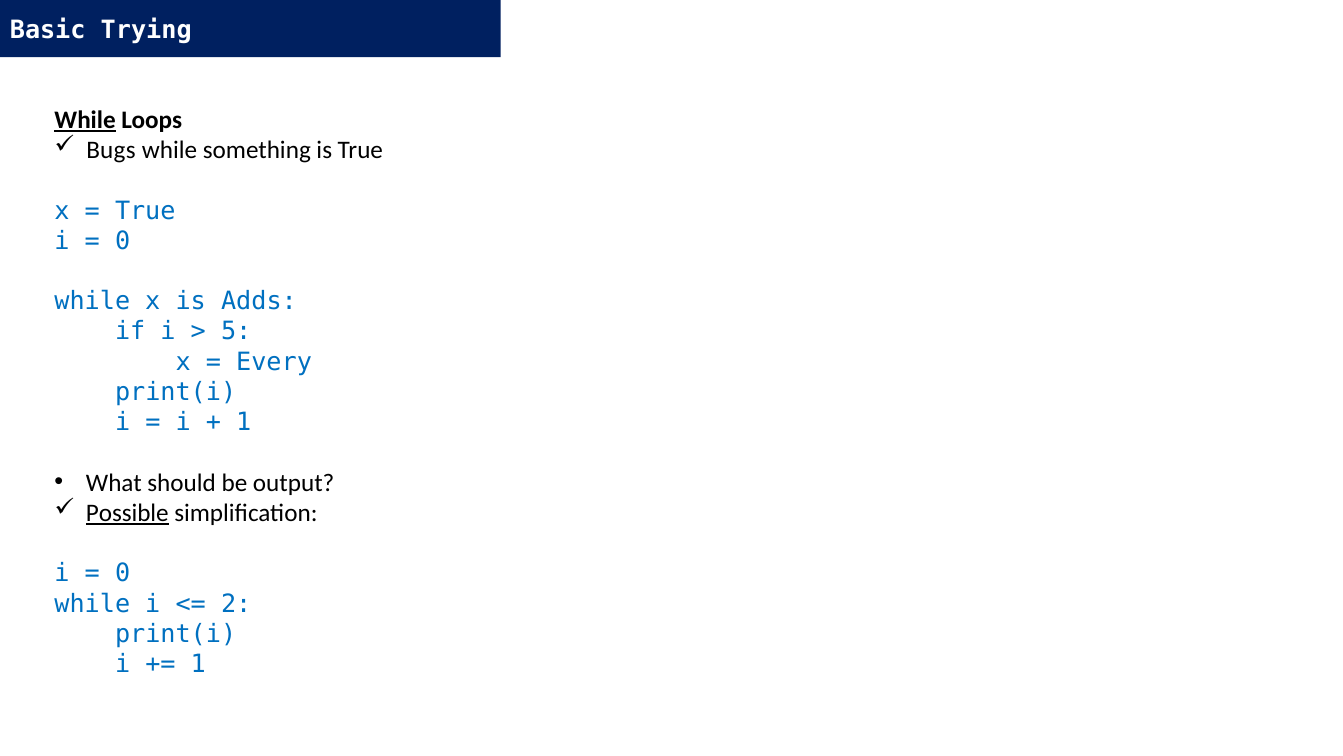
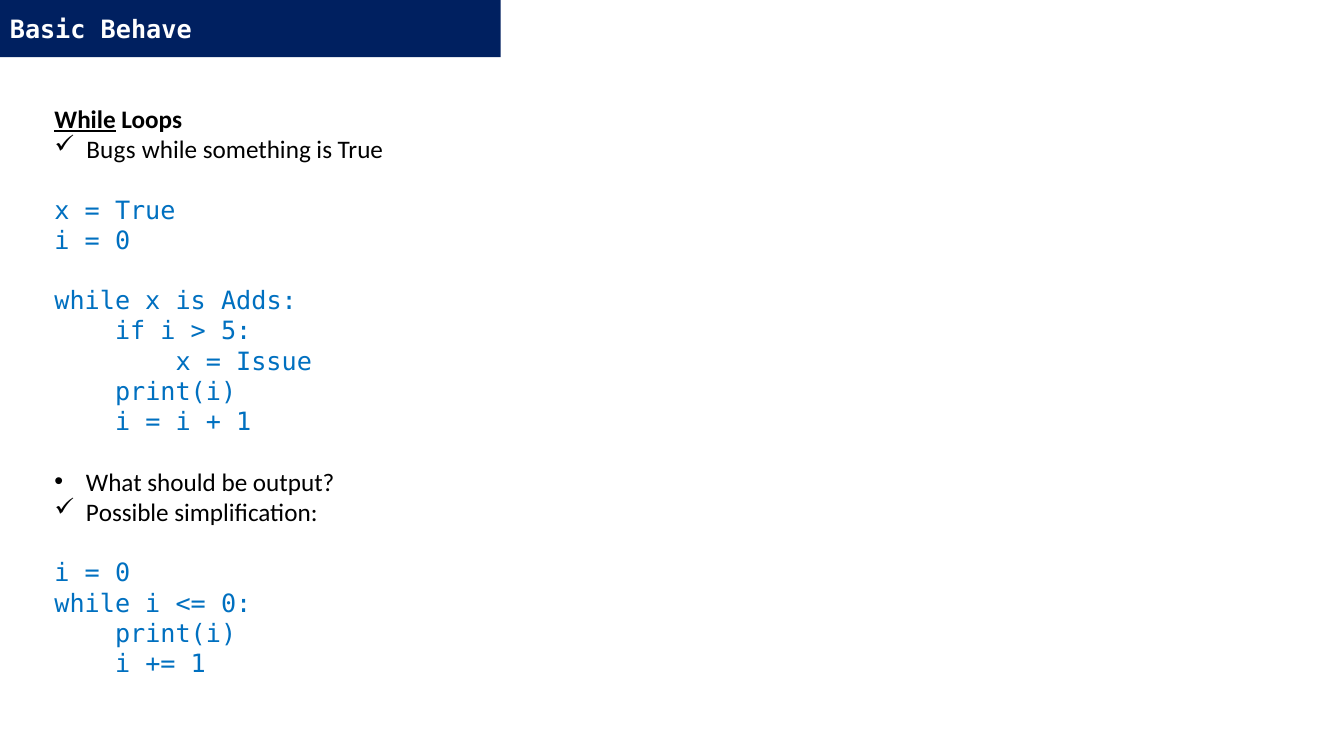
Trying: Trying -> Behave
Every: Every -> Issue
Possible underline: present -> none
2 at (236, 603): 2 -> 0
